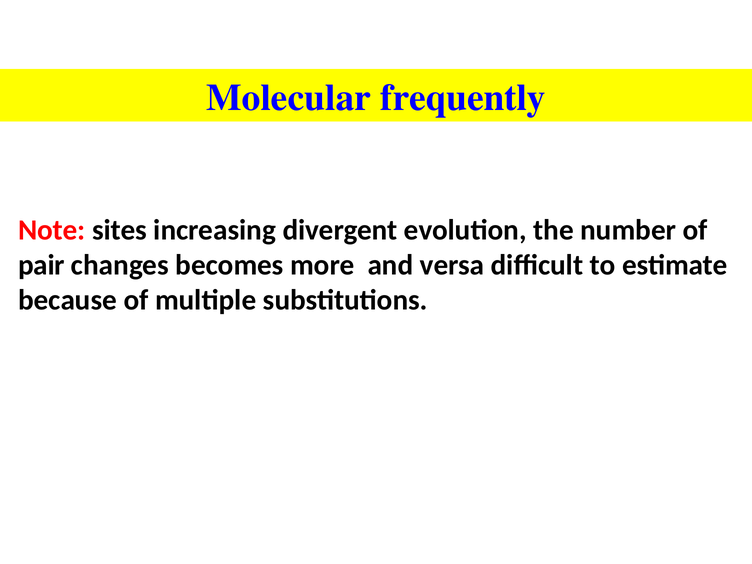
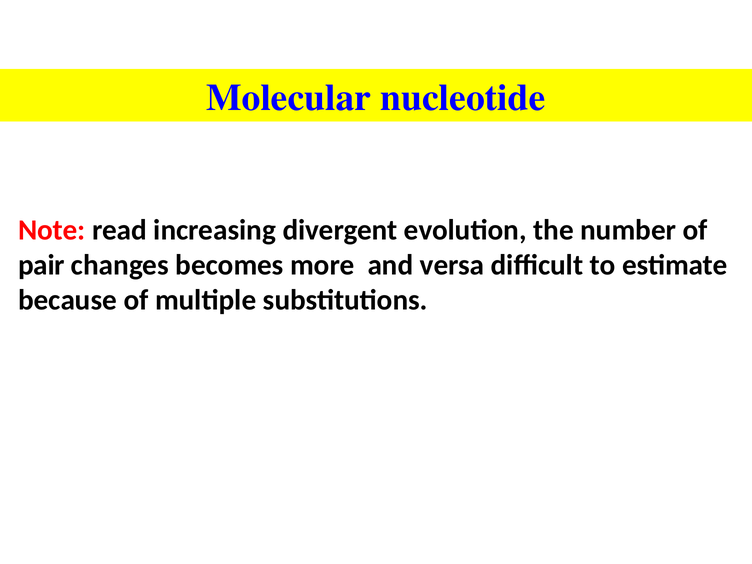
frequently: frequently -> nucleotide
sites: sites -> read
